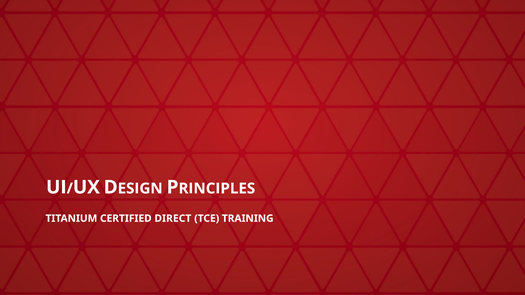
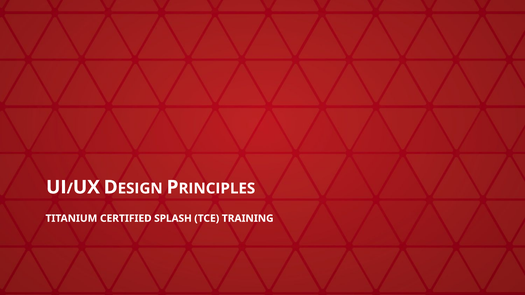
DIRECT: DIRECT -> SPLASH
